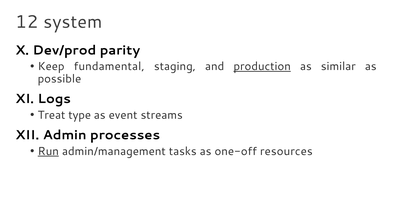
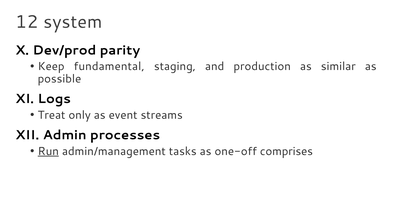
production underline: present -> none
type: type -> only
resources: resources -> comprises
